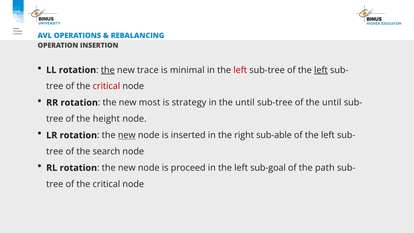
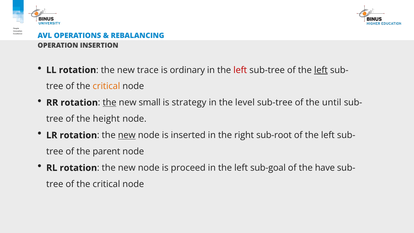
the at (108, 70) underline: present -> none
minimal: minimal -> ordinary
critical at (106, 86) colour: red -> orange
the at (110, 103) underline: none -> present
most: most -> small
in the until: until -> level
sub-able: sub-able -> sub-root
search: search -> parent
path: path -> have
